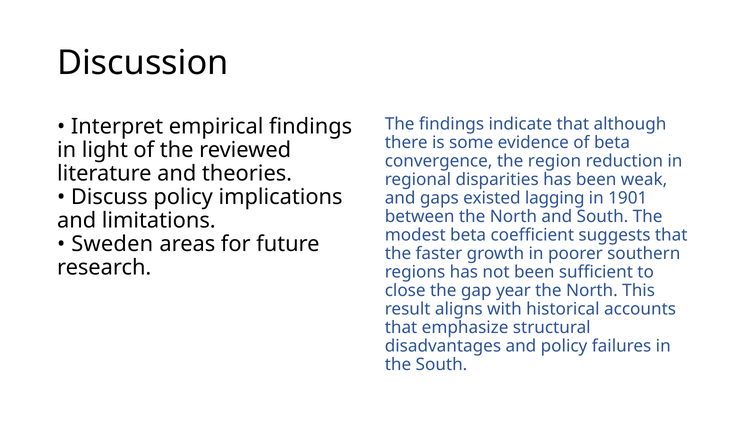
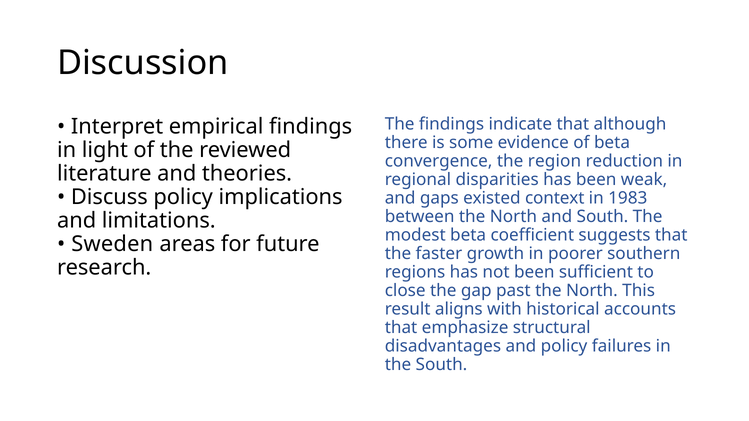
lagging: lagging -> context
1901: 1901 -> 1983
year: year -> past
